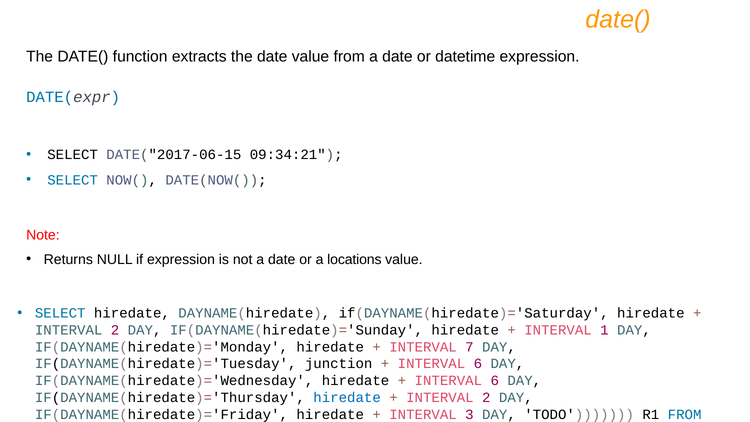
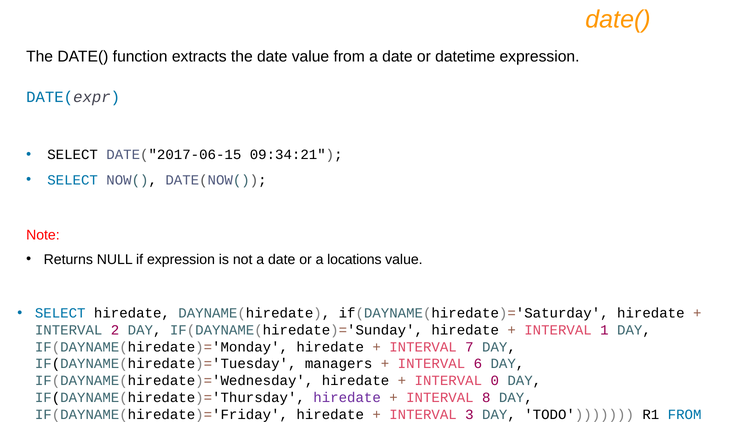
junction: junction -> managers
6 at (495, 381): 6 -> 0
hiredate at (347, 397) colour: blue -> purple
2 at (486, 397): 2 -> 8
